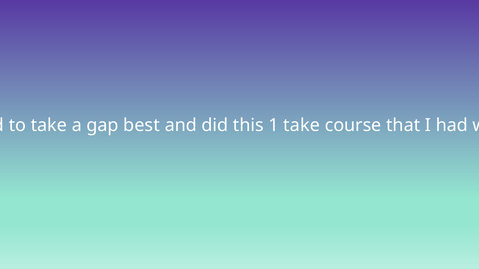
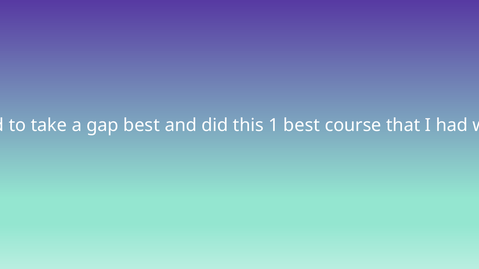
1 take: take -> best
